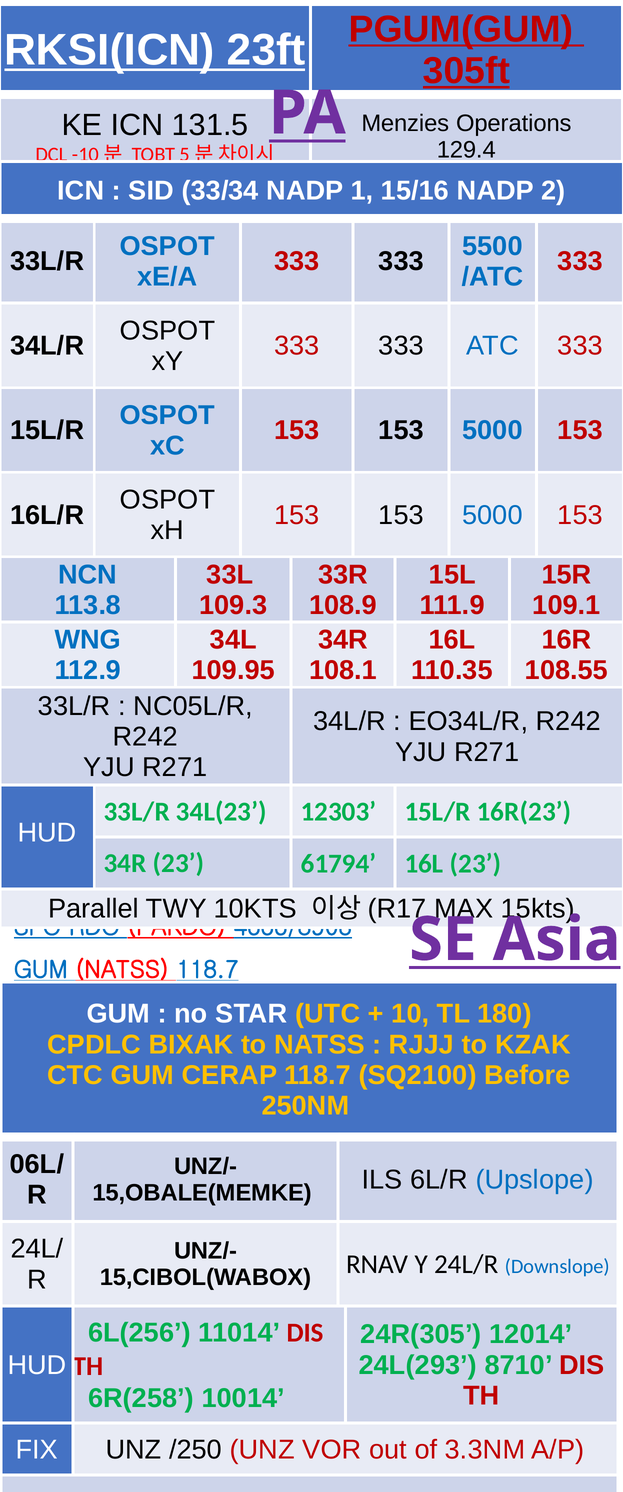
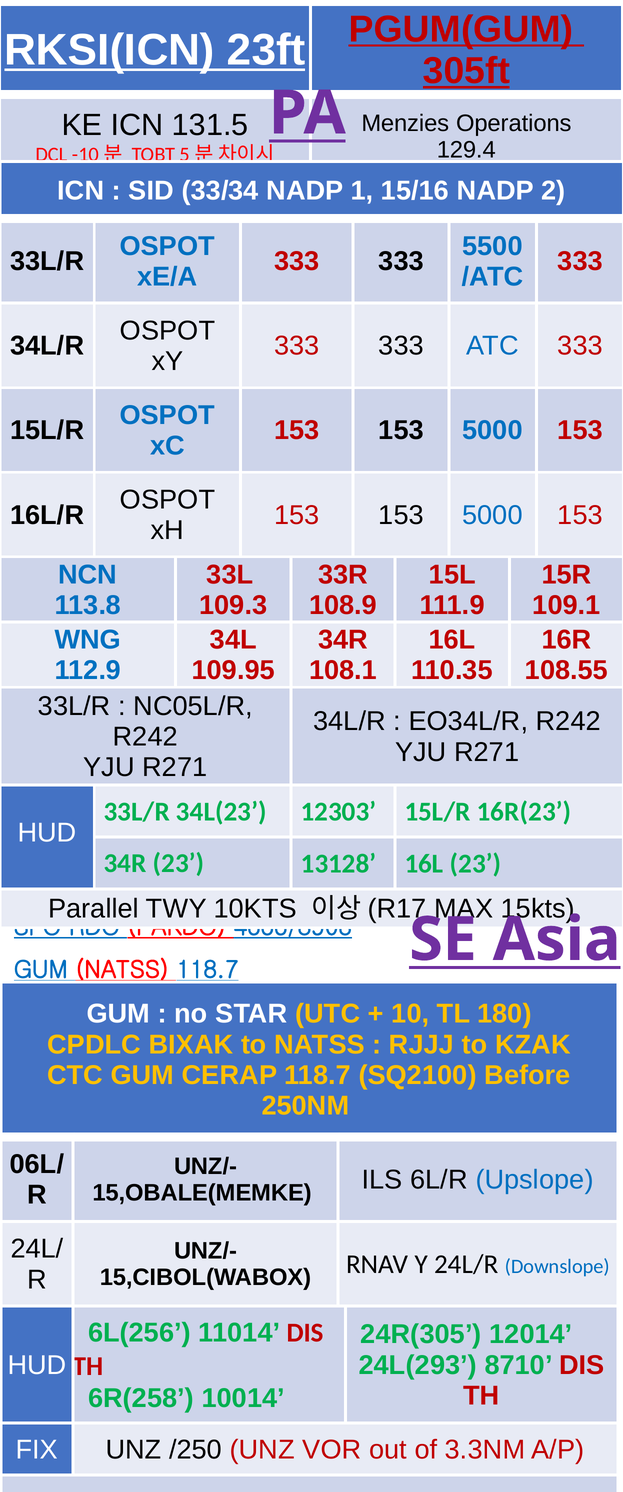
61794: 61794 -> 13128
